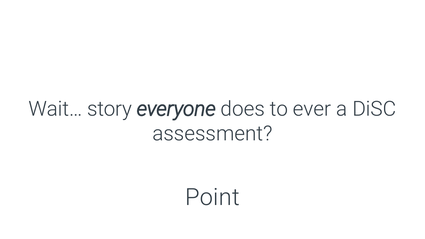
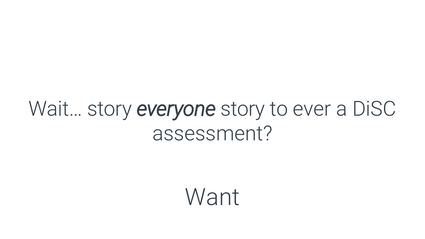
everyone does: does -> story
Point: Point -> Want
